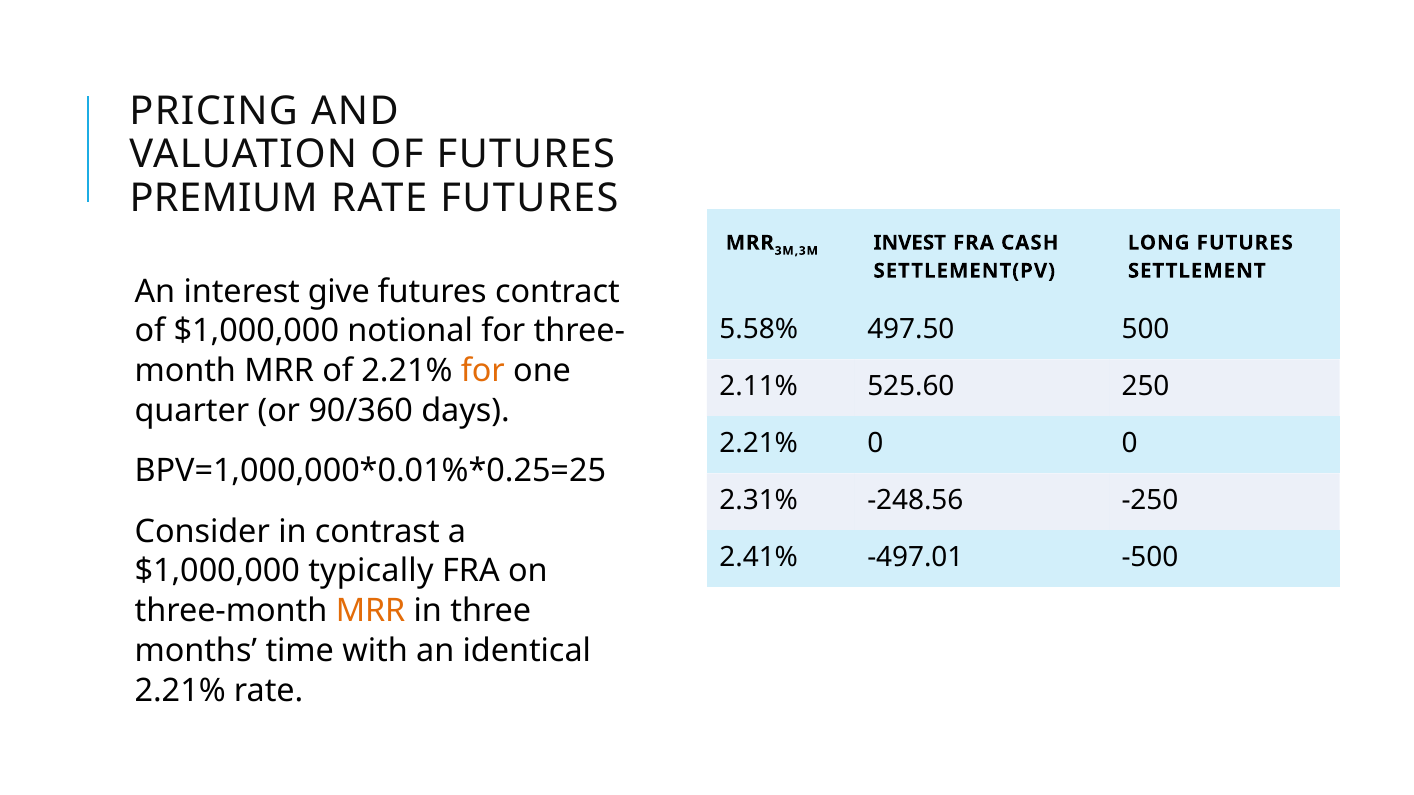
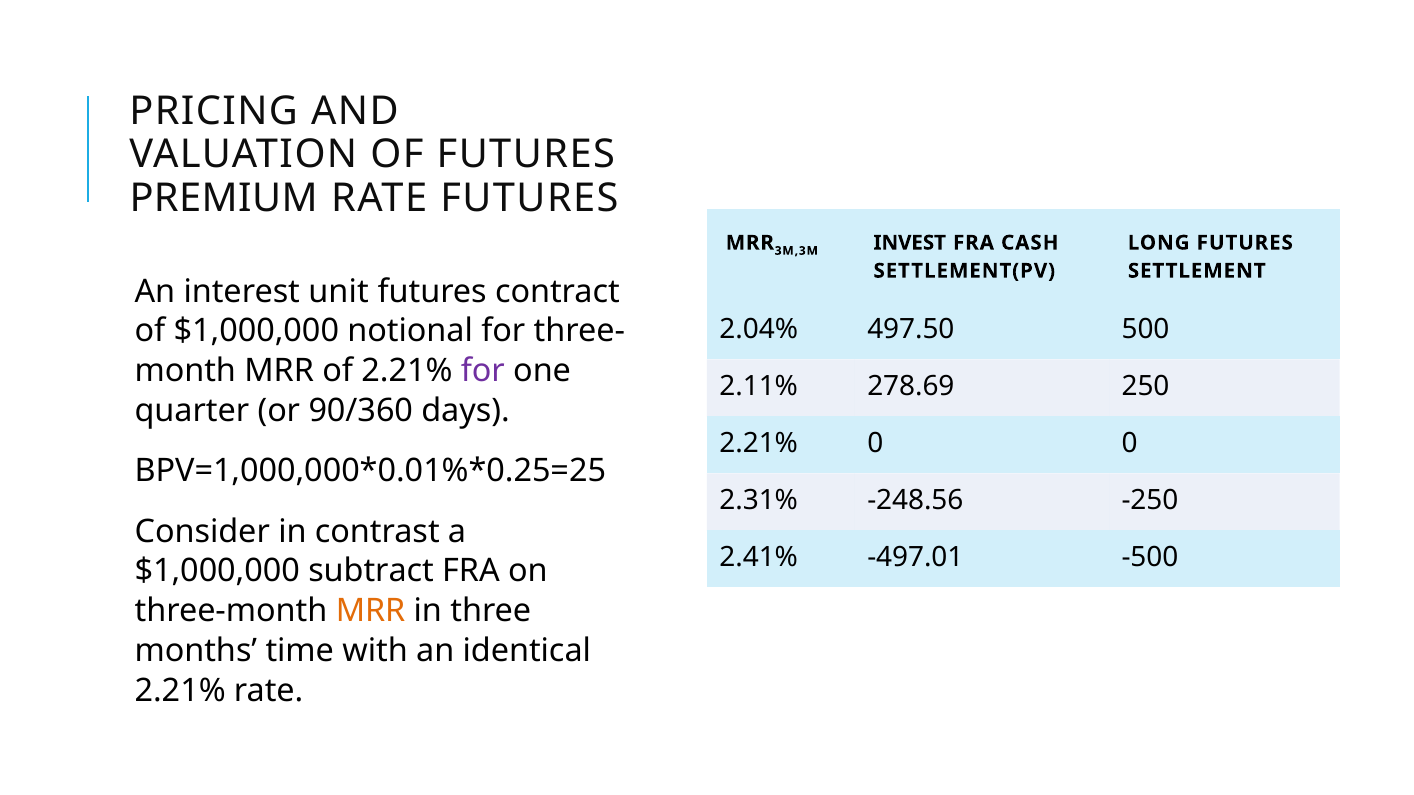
give: give -> unit
5.58%: 5.58% -> 2.04%
for at (483, 371) colour: orange -> purple
525.60: 525.60 -> 278.69
typically: typically -> subtract
